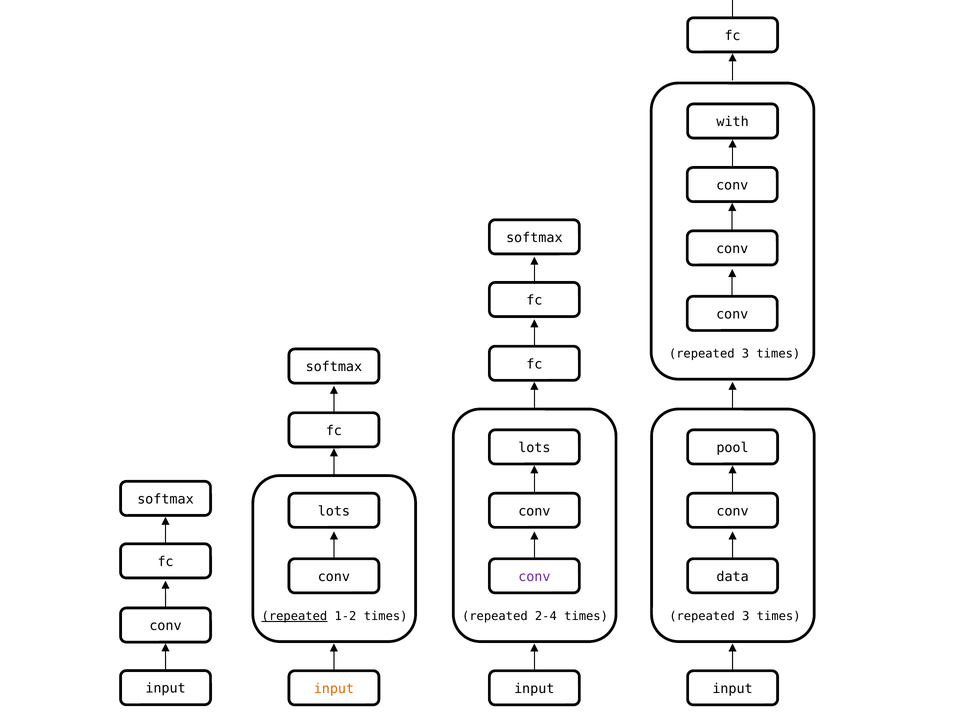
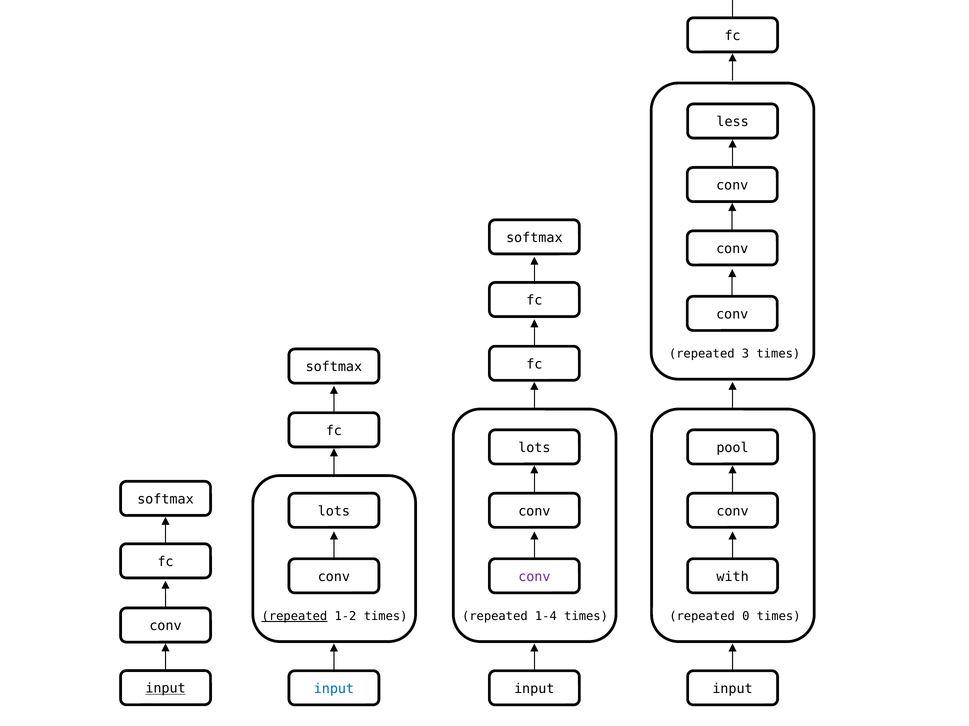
with: with -> less
data: data -> with
2-4: 2-4 -> 1-4
3 at (746, 617): 3 -> 0
input at (166, 689) underline: none -> present
input at (334, 689) colour: orange -> blue
